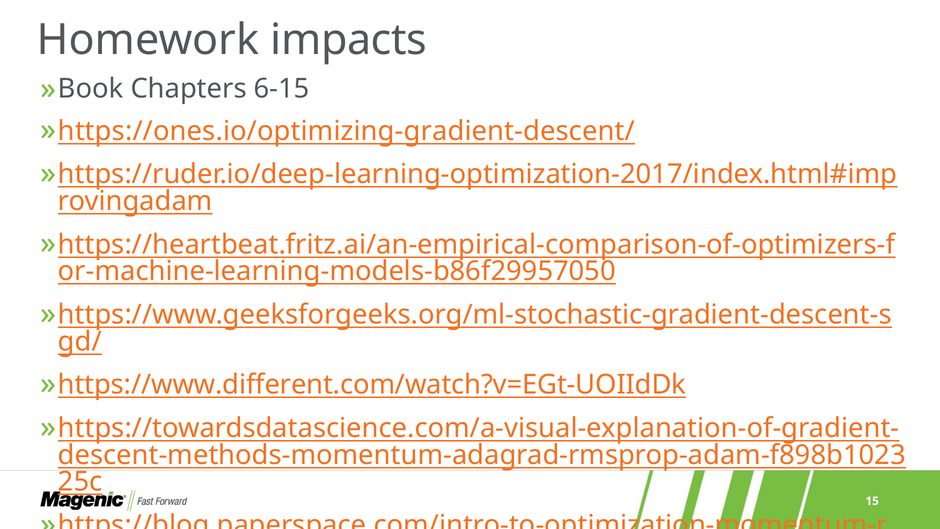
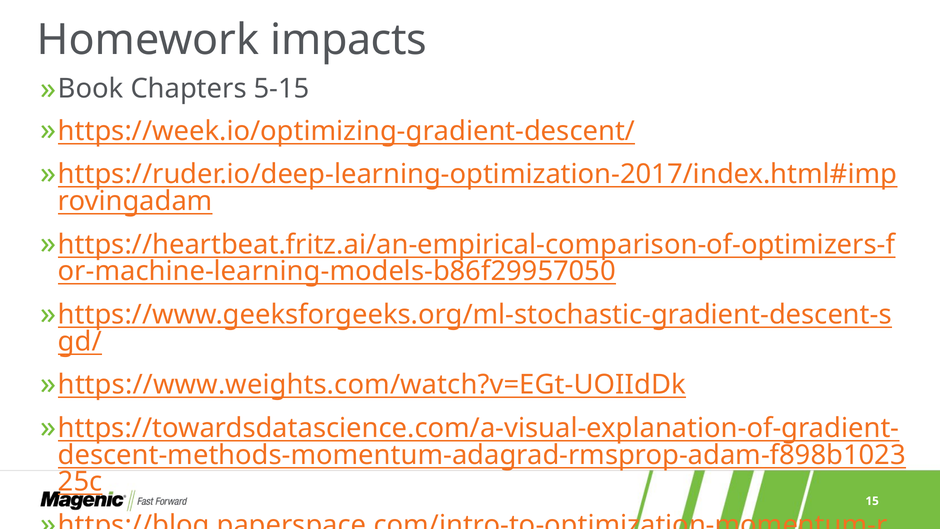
6-15: 6-15 -> 5-15
https://ones.io/optimizing-gradient-descent/: https://ones.io/optimizing-gradient-descent/ -> https://week.io/optimizing-gradient-descent/
https://www.different.com/watch?v=EGt-UOIIdDk: https://www.different.com/watch?v=EGt-UOIIdDk -> https://www.weights.com/watch?v=EGt-UOIIdDk
